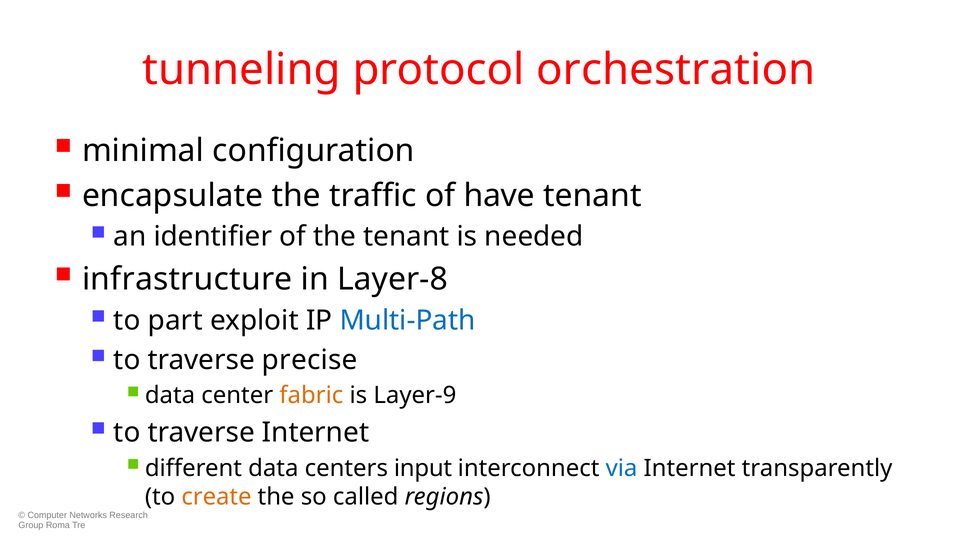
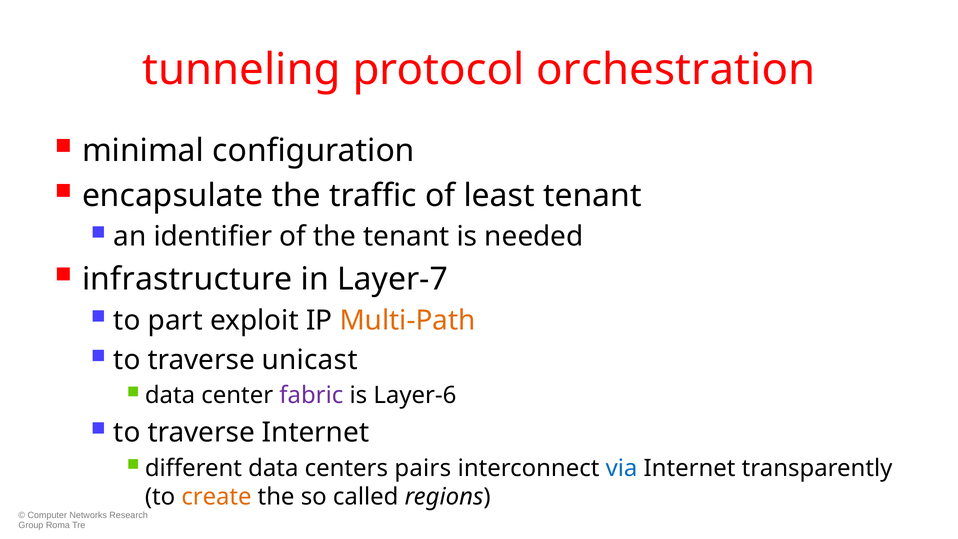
have: have -> least
Layer-8: Layer-8 -> Layer-7
Multi-Path colour: blue -> orange
precise: precise -> unicast
fabric colour: orange -> purple
Layer-9: Layer-9 -> Layer-6
input: input -> pairs
